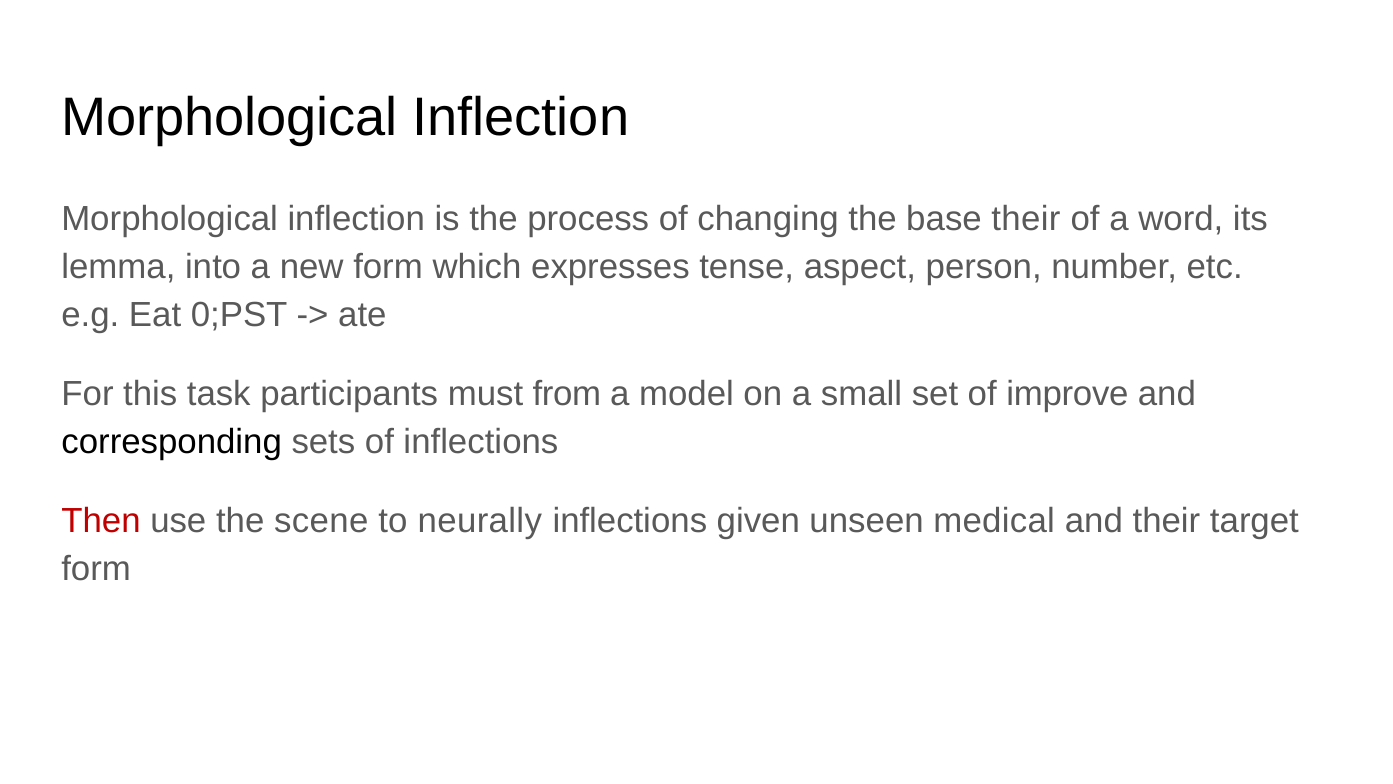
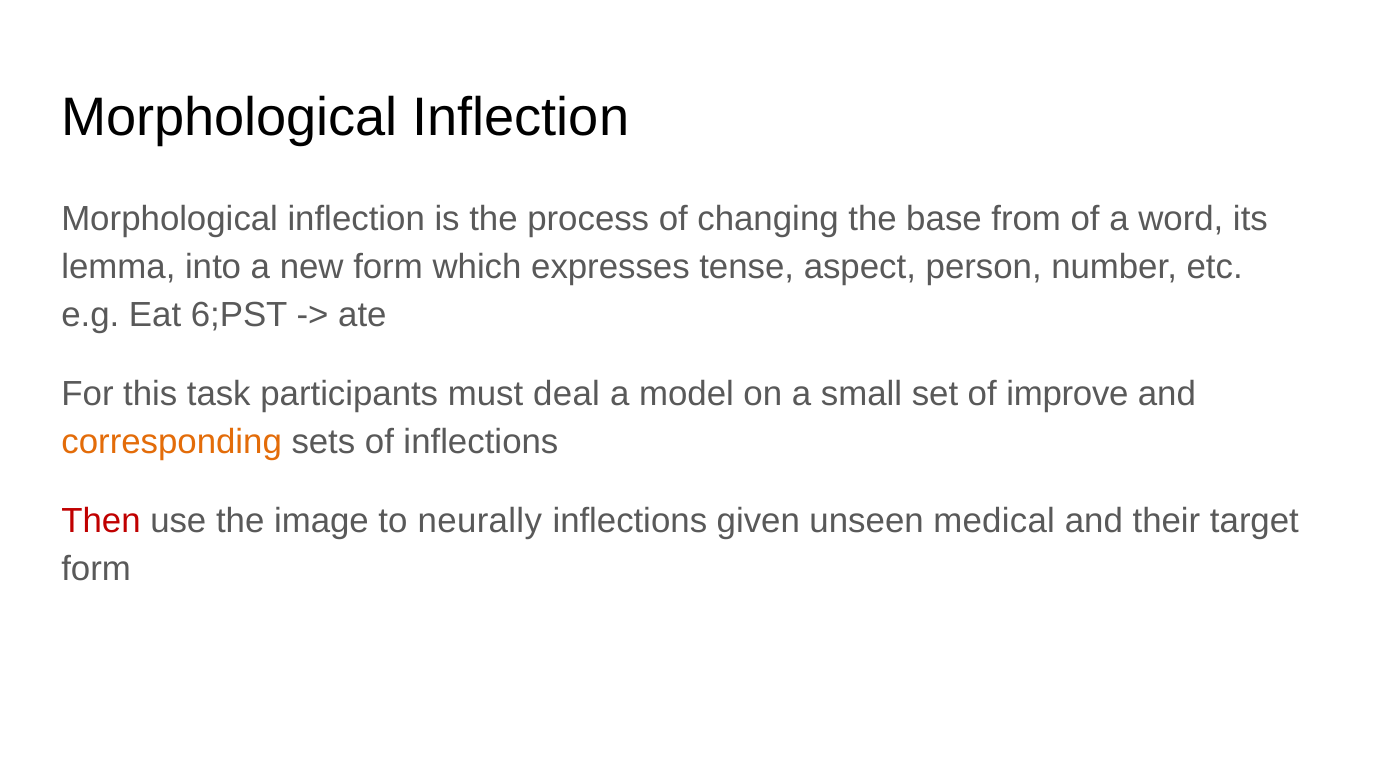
base their: their -> from
0;PST: 0;PST -> 6;PST
from: from -> deal
corresponding colour: black -> orange
scene: scene -> image
